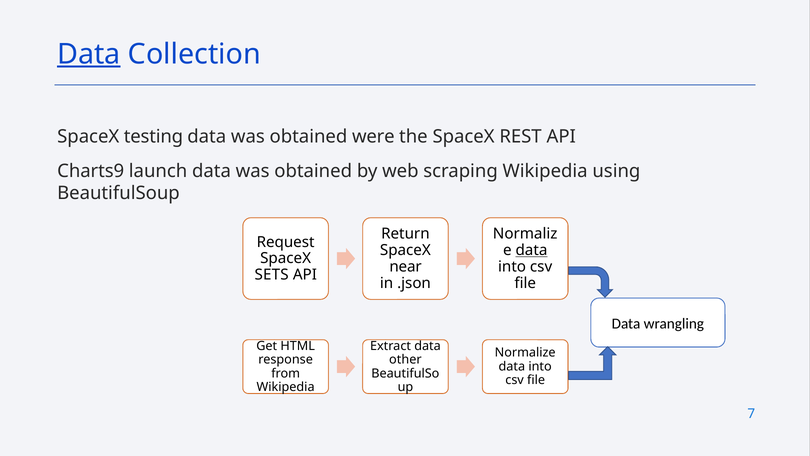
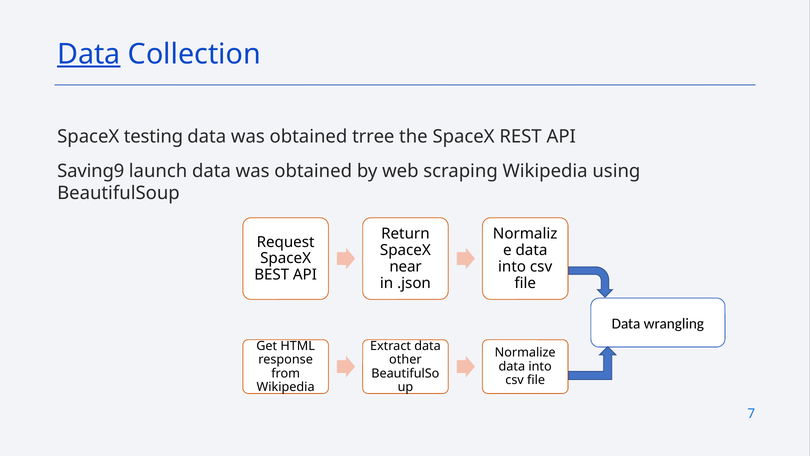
were: were -> trree
Charts9: Charts9 -> Saving9
data at (531, 250) underline: present -> none
SETS: SETS -> BEST
